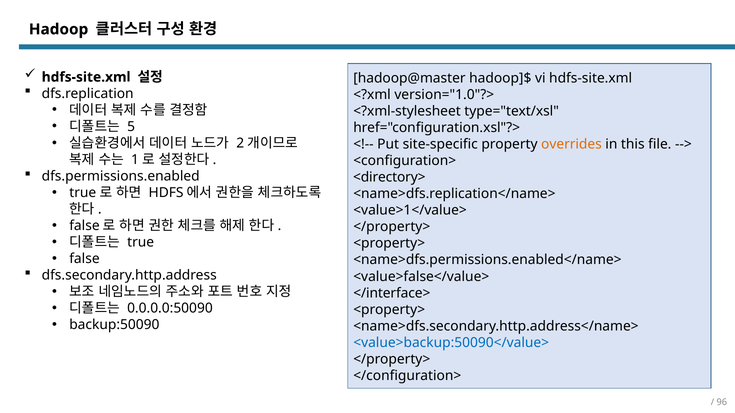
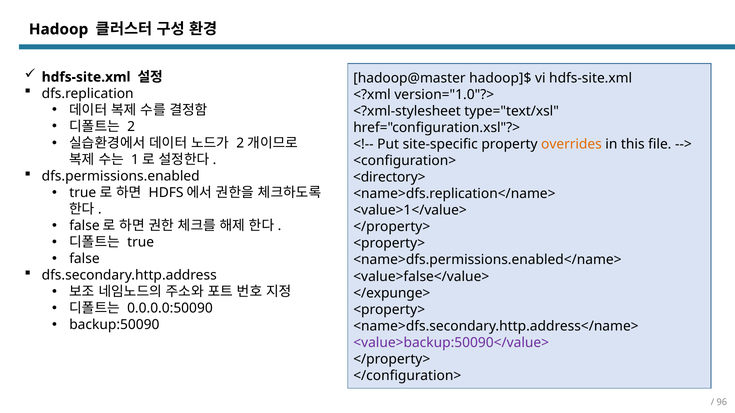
5: 5 -> 2
</interface>: </interface> -> </expunge>
<value>backup:50090</value> colour: blue -> purple
